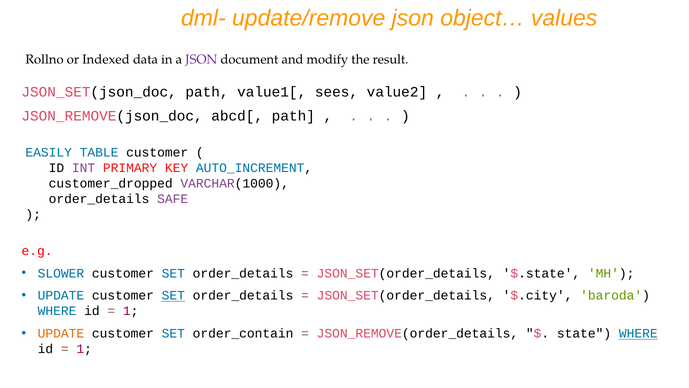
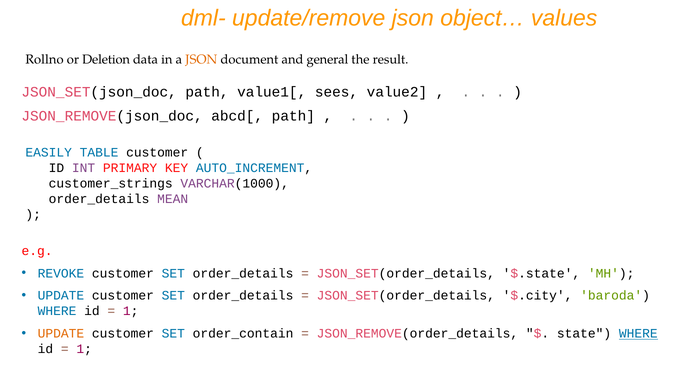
Indexed: Indexed -> Deletion
JSON at (201, 59) colour: purple -> orange
modify: modify -> general
customer_dropped: customer_dropped -> customer_strings
SAFE: SAFE -> MEAN
SLOWER: SLOWER -> REVOKE
SET at (173, 295) underline: present -> none
